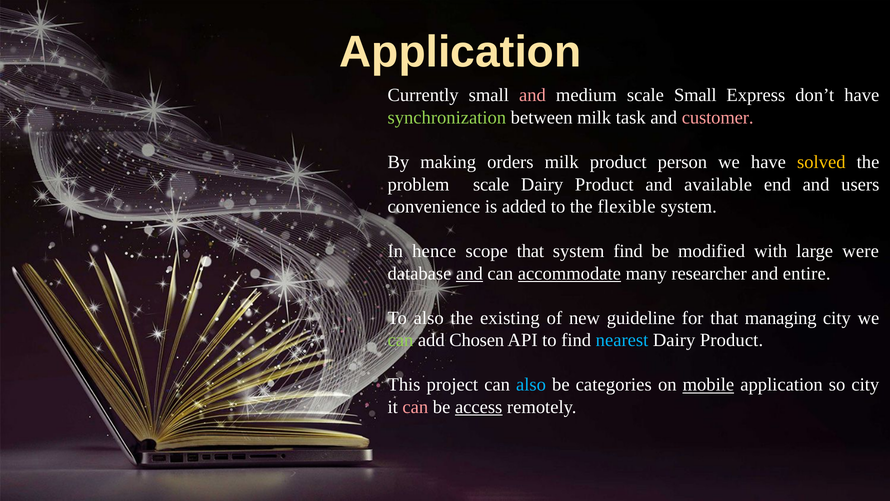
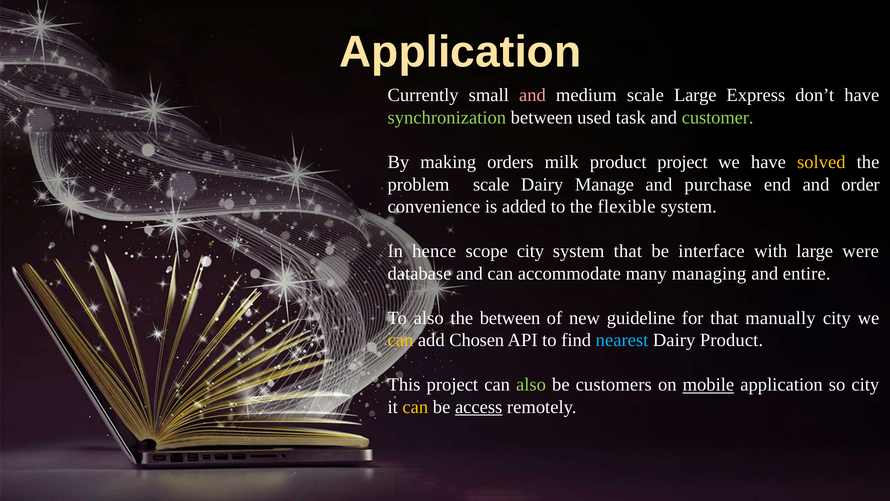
scale Small: Small -> Large
between milk: milk -> used
customer colour: pink -> light green
product person: person -> project
Product at (604, 184): Product -> Manage
available: available -> purchase
users: users -> order
scope that: that -> city
system find: find -> that
modified: modified -> interface
and at (469, 273) underline: present -> none
accommodate underline: present -> none
researcher: researcher -> managing
the existing: existing -> between
managing: managing -> manually
can at (400, 340) colour: light green -> yellow
also at (531, 385) colour: light blue -> light green
categories: categories -> customers
can at (415, 407) colour: pink -> yellow
